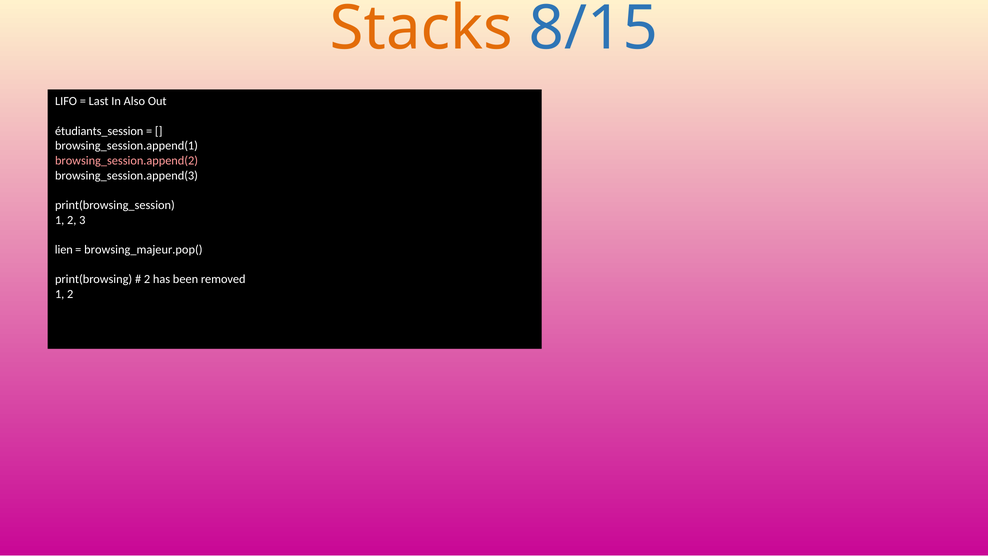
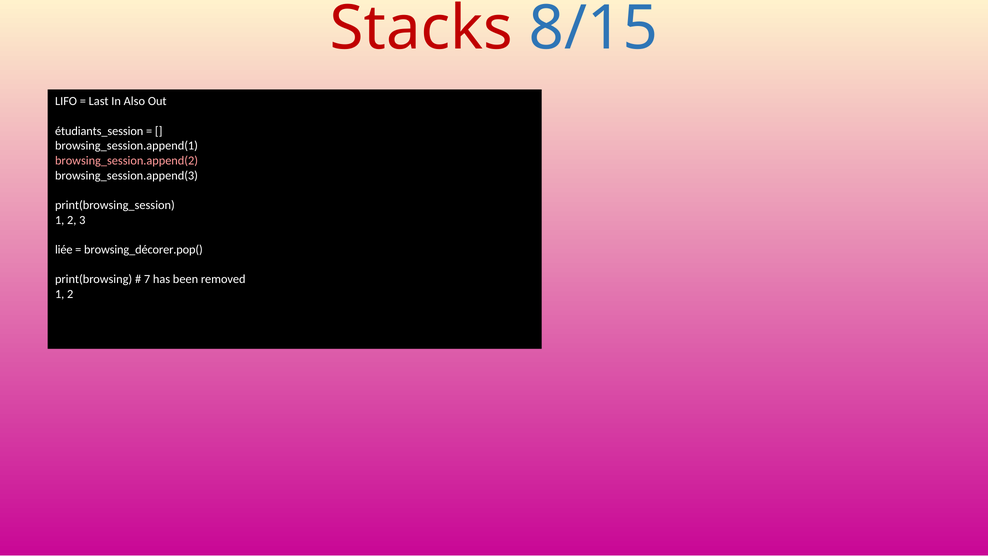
Stacks colour: orange -> red
lien: lien -> liée
browsing_majeur.pop(: browsing_majeur.pop( -> browsing_décorer.pop(
2 at (147, 279): 2 -> 7
